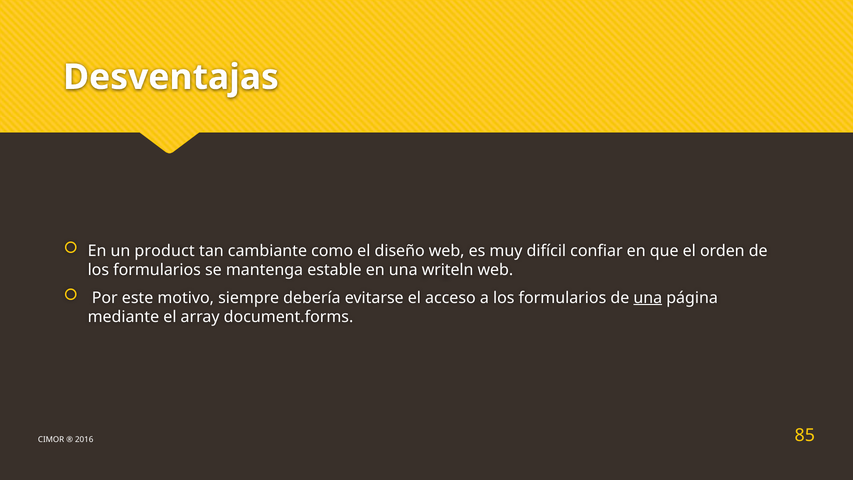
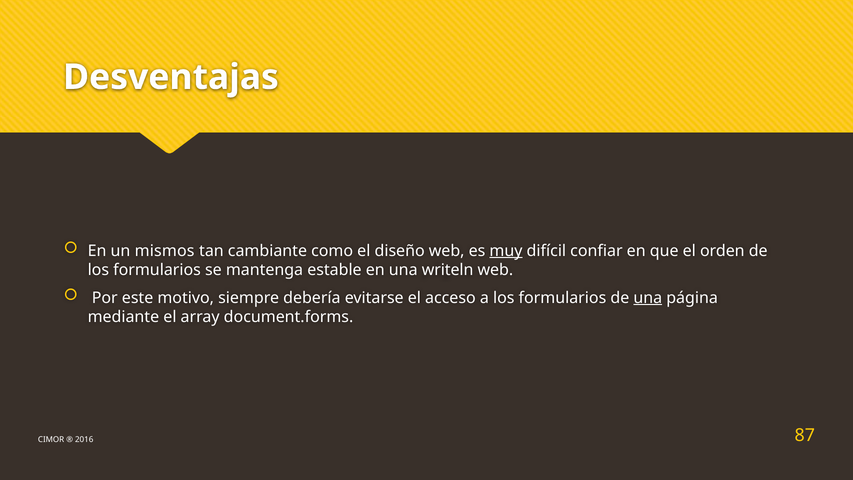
product: product -> mismos
muy underline: none -> present
85: 85 -> 87
